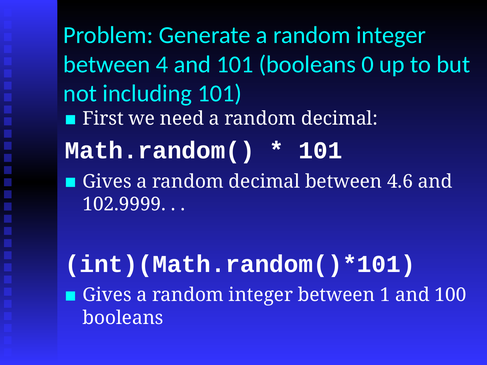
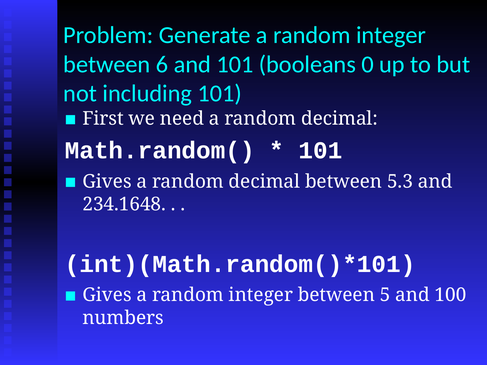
4: 4 -> 6
4.6: 4.6 -> 5.3
102.9999: 102.9999 -> 234.1648
1: 1 -> 5
booleans at (123, 318): booleans -> numbers
